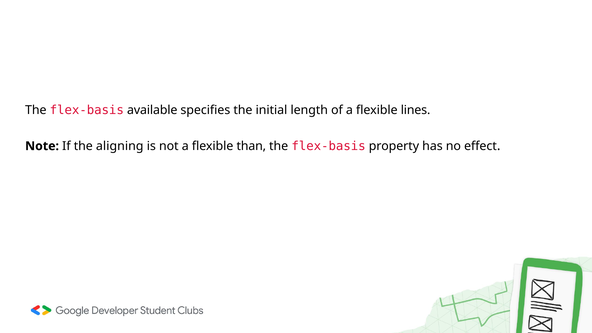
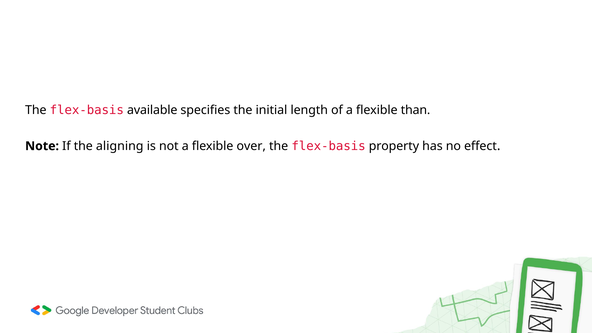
lines: lines -> than
than: than -> over
